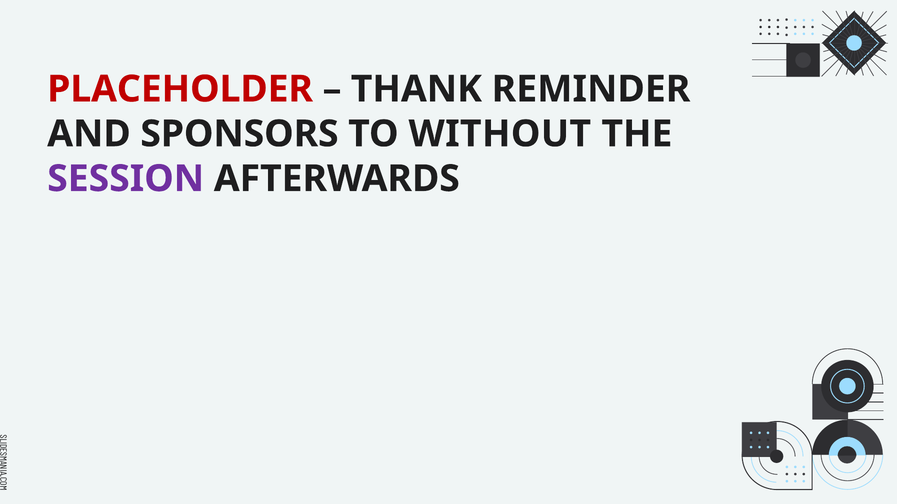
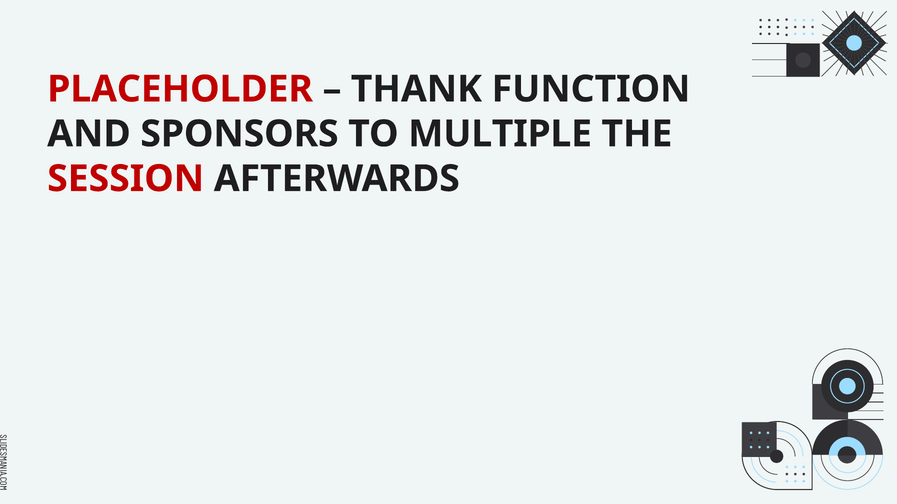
REMINDER: REMINDER -> FUNCTION
WITHOUT: WITHOUT -> MULTIPLE
SESSION colour: purple -> red
